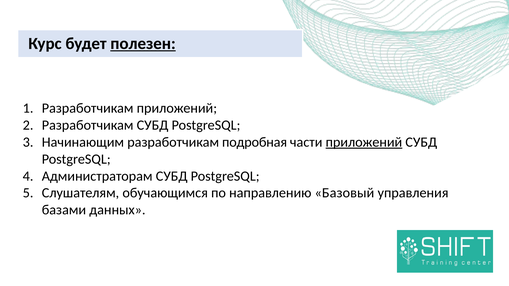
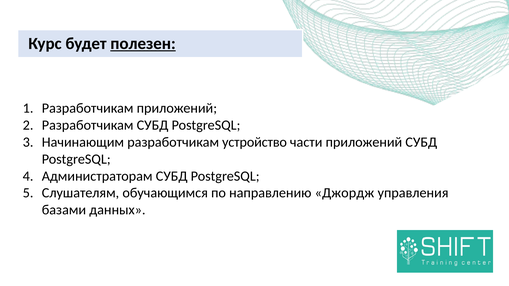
подробная: подробная -> устройство
приложений at (364, 142) underline: present -> none
Базовый: Базовый -> Джордж
